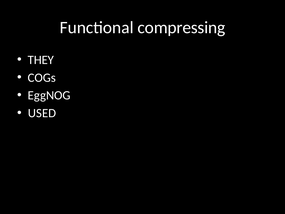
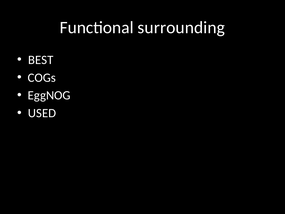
compressing: compressing -> surrounding
THEY: THEY -> BEST
